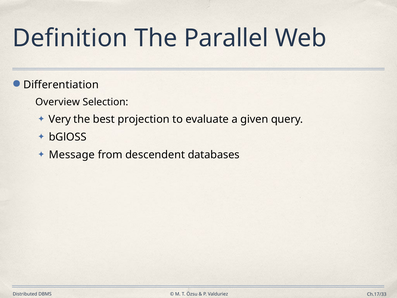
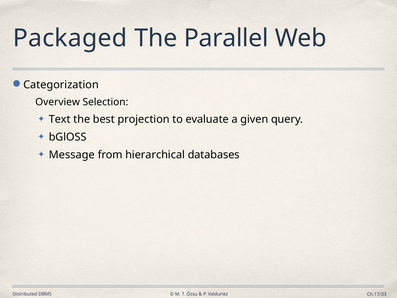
Definition: Definition -> Packaged
Differentiation: Differentiation -> Categorization
Very: Very -> Text
descendent: descendent -> hierarchical
